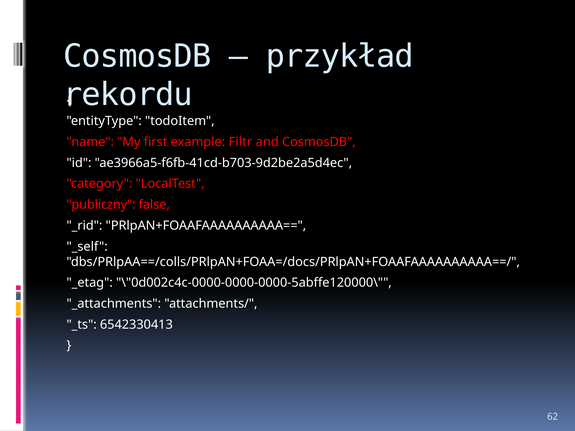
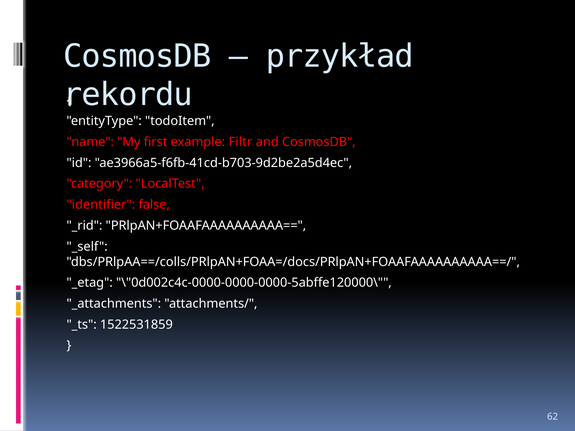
publiczny: publiczny -> identifier
6542330413: 6542330413 -> 1522531859
